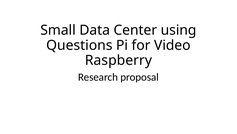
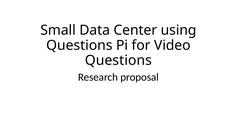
Raspberry at (118, 60): Raspberry -> Questions
